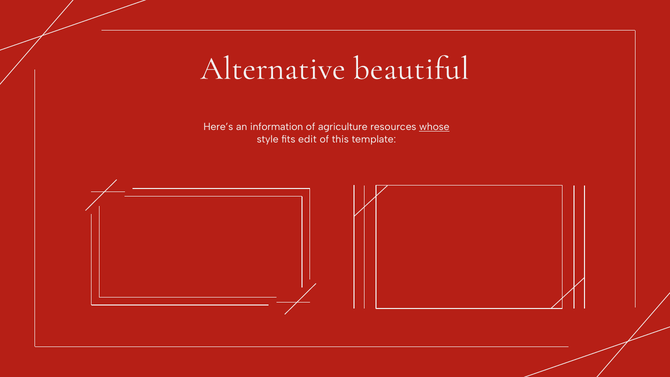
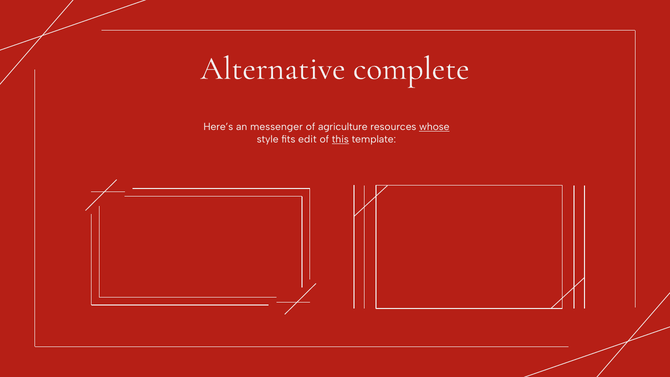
beautiful: beautiful -> complete
information: information -> messenger
this underline: none -> present
